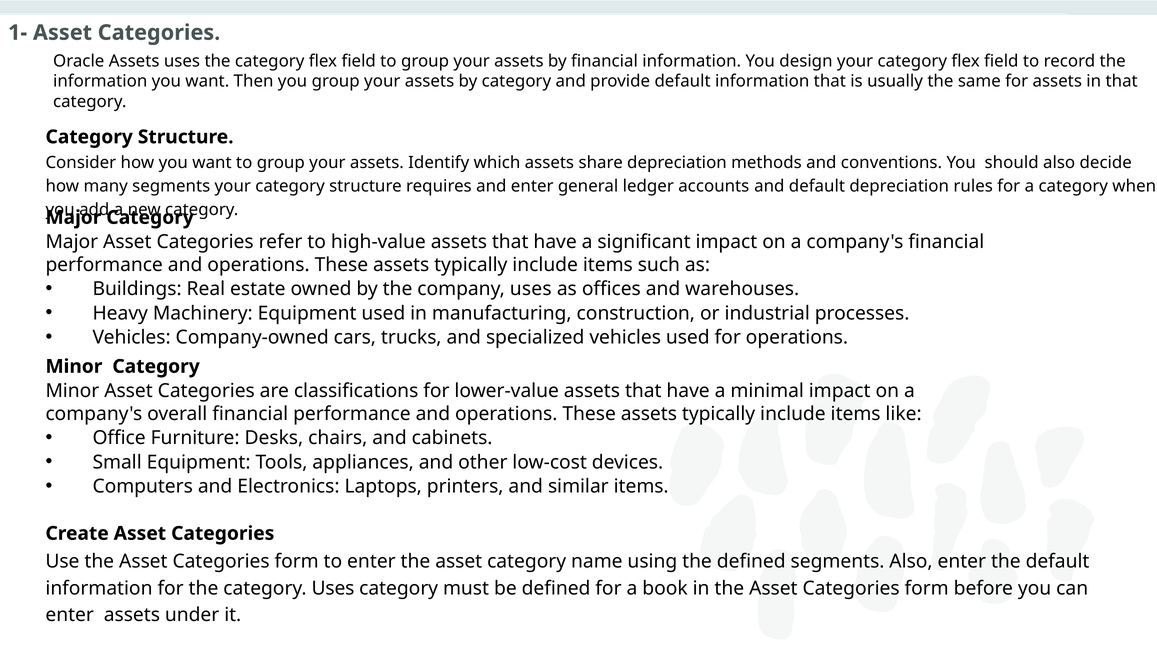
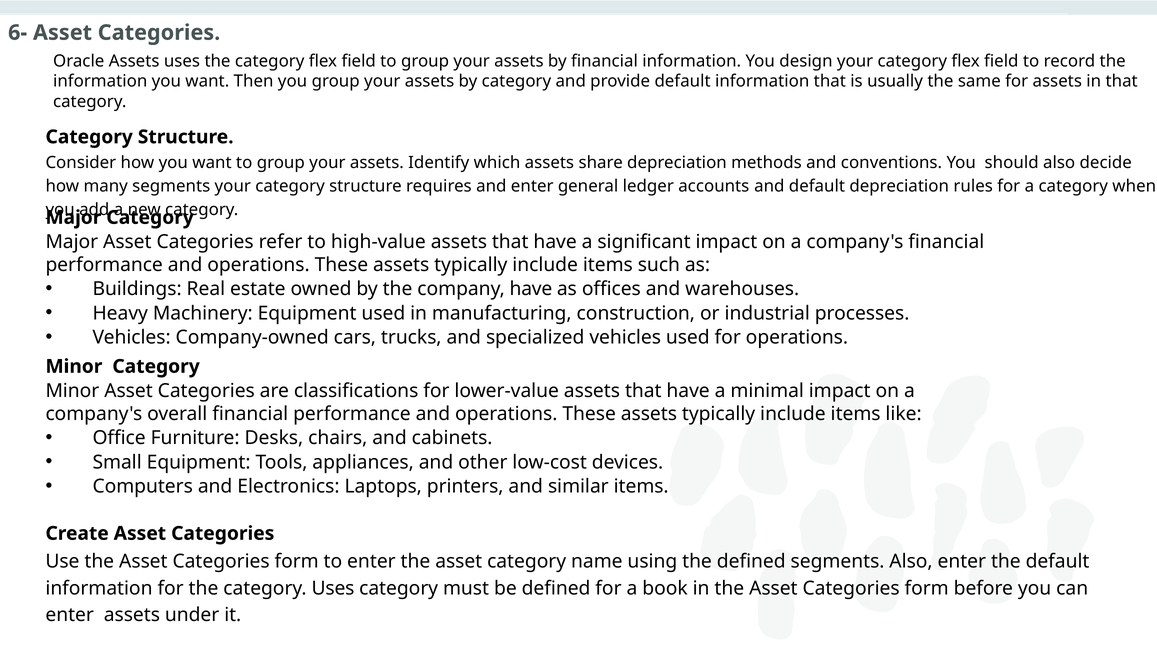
1-: 1- -> 6-
company uses: uses -> have
